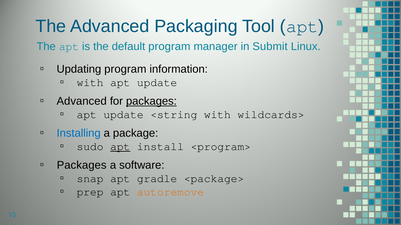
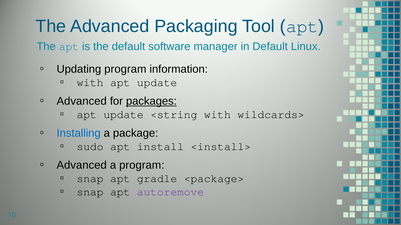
default program: program -> software
in Submit: Submit -> Default
apt at (120, 147) underline: present -> none
<program>: <program> -> <install>
Packages at (82, 166): Packages -> Advanced
a software: software -> program
prep at (90, 192): prep -> snap
autoremove colour: orange -> purple
